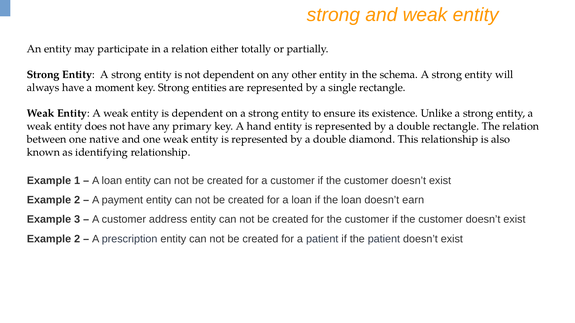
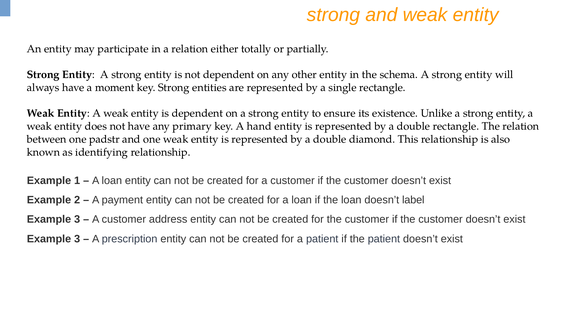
native: native -> padstr
earn: earn -> label
2 at (77, 239): 2 -> 3
